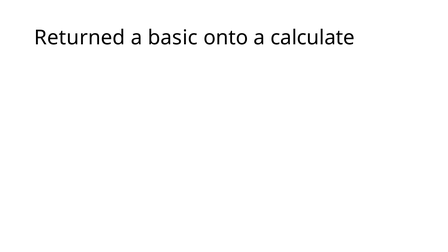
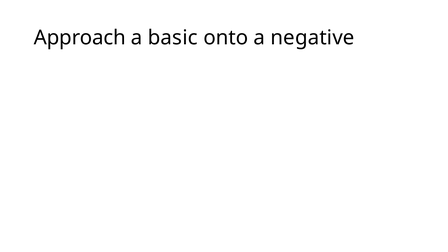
Returned: Returned -> Approach
calculate: calculate -> negative
